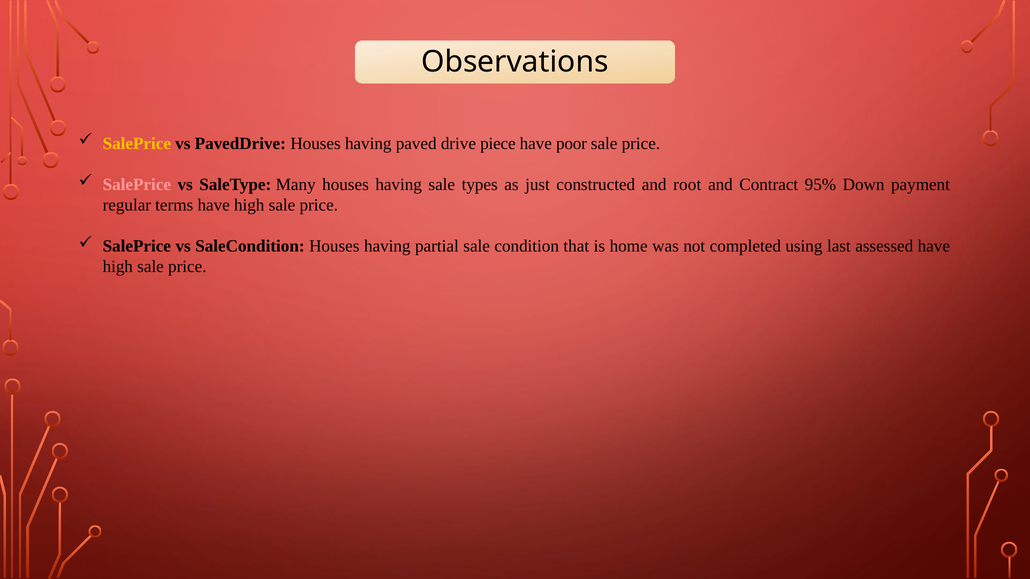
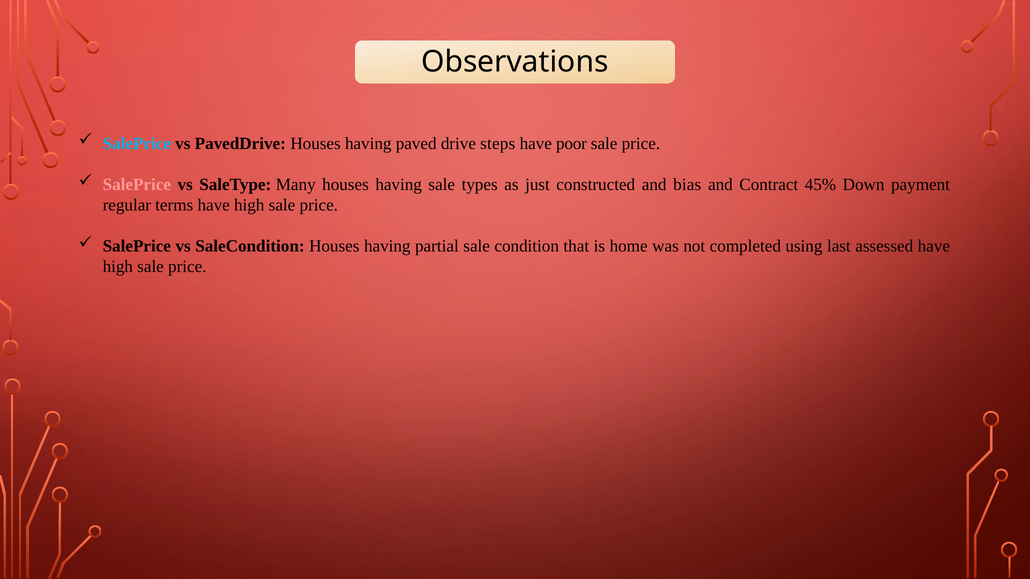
SalePrice at (137, 144) colour: yellow -> light blue
piece: piece -> steps
root: root -> bias
95%: 95% -> 45%
